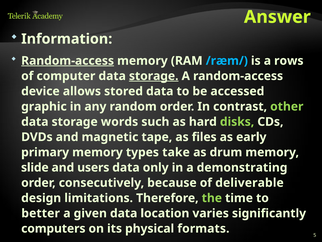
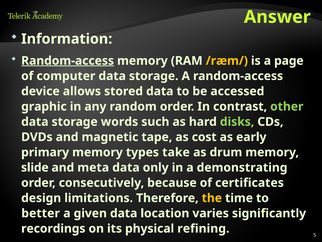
/ræm/ colour: light blue -> yellow
rows: rows -> page
storage at (154, 76) underline: present -> none
files: files -> cost
users: users -> meta
deliverable: deliverable -> certificates
the colour: light green -> yellow
computers: computers -> recordings
formats: formats -> refining
